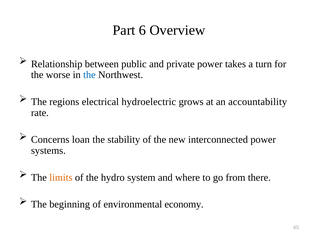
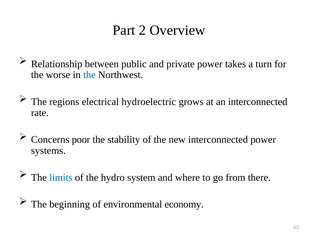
6: 6 -> 2
an accountability: accountability -> interconnected
loan: loan -> poor
limits colour: orange -> blue
